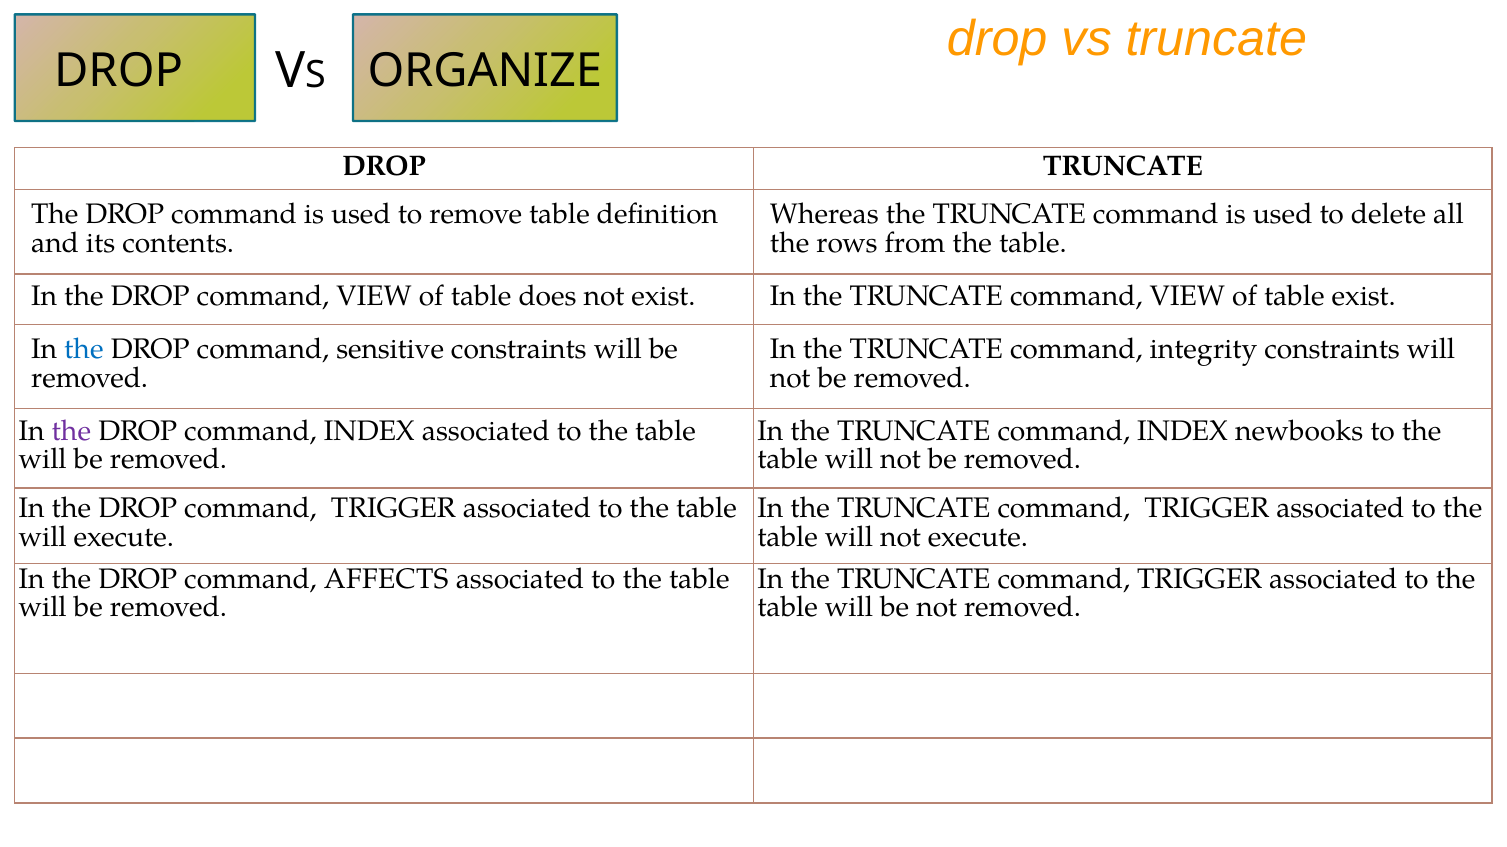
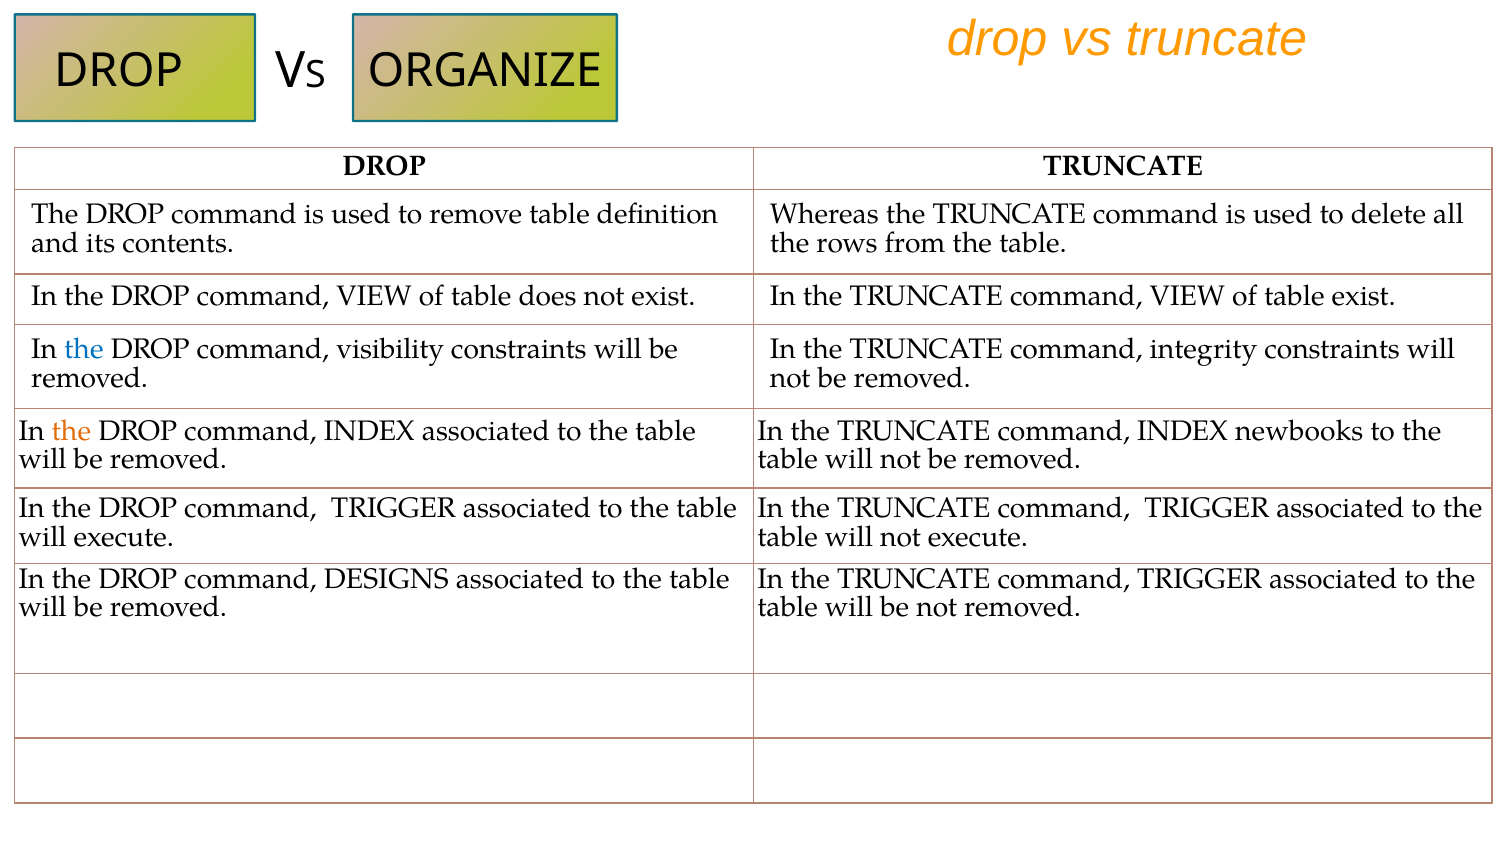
sensitive: sensitive -> visibility
the at (71, 431) colour: purple -> orange
AFFECTS: AFFECTS -> DESIGNS
